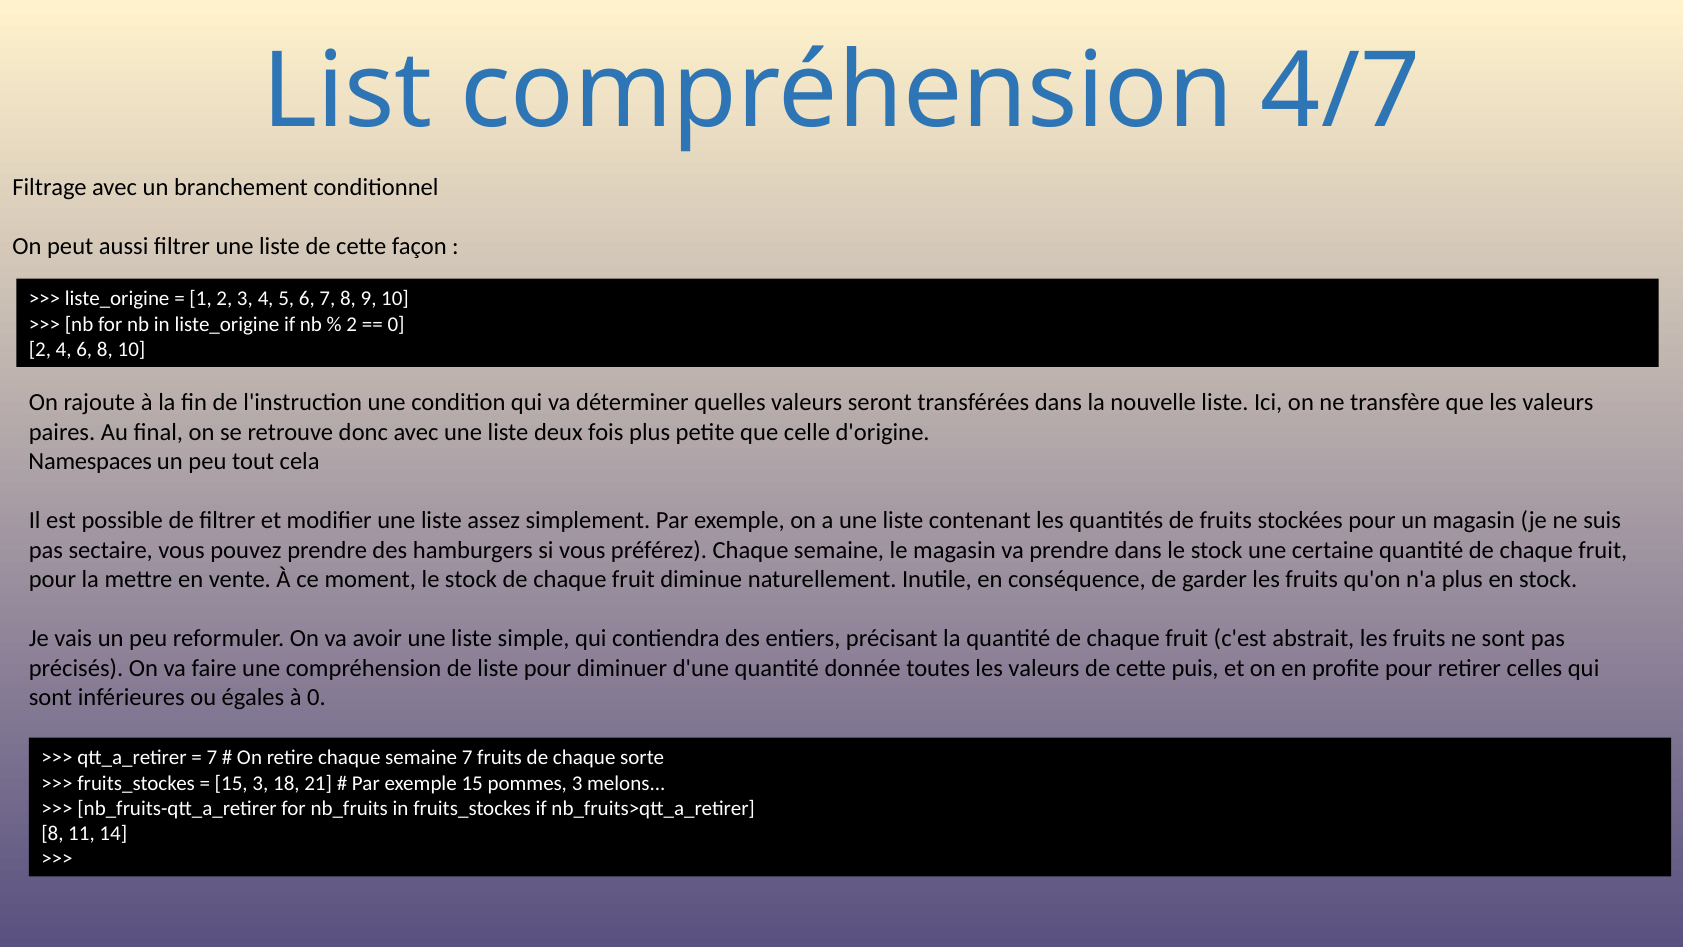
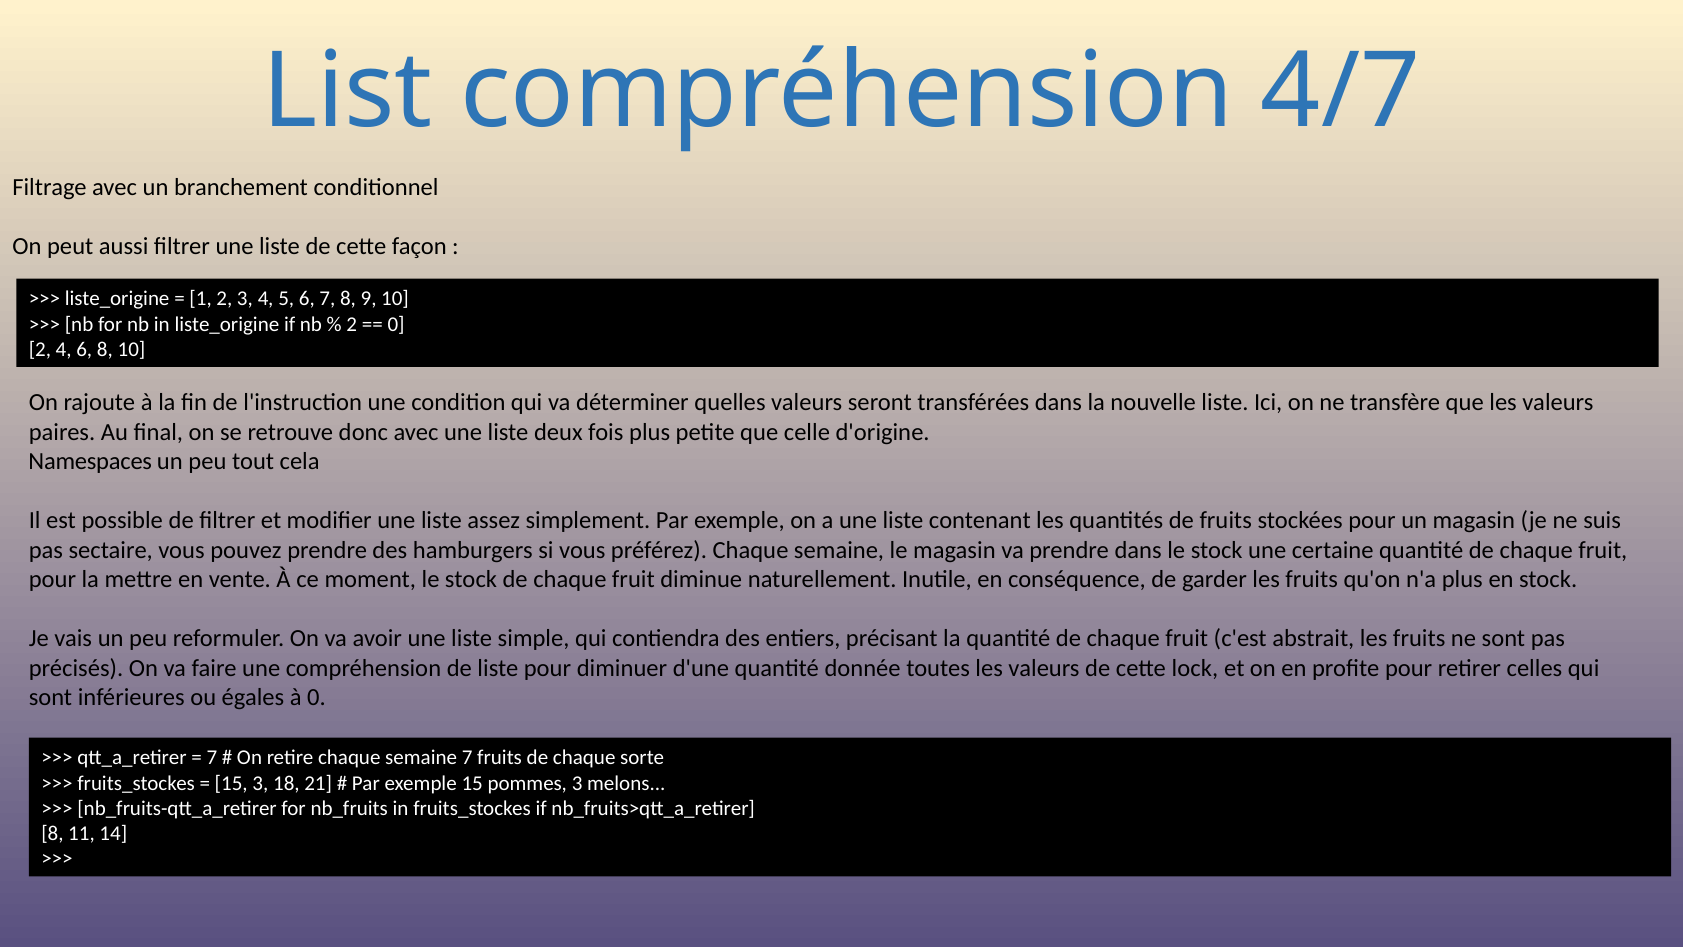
puis: puis -> lock
